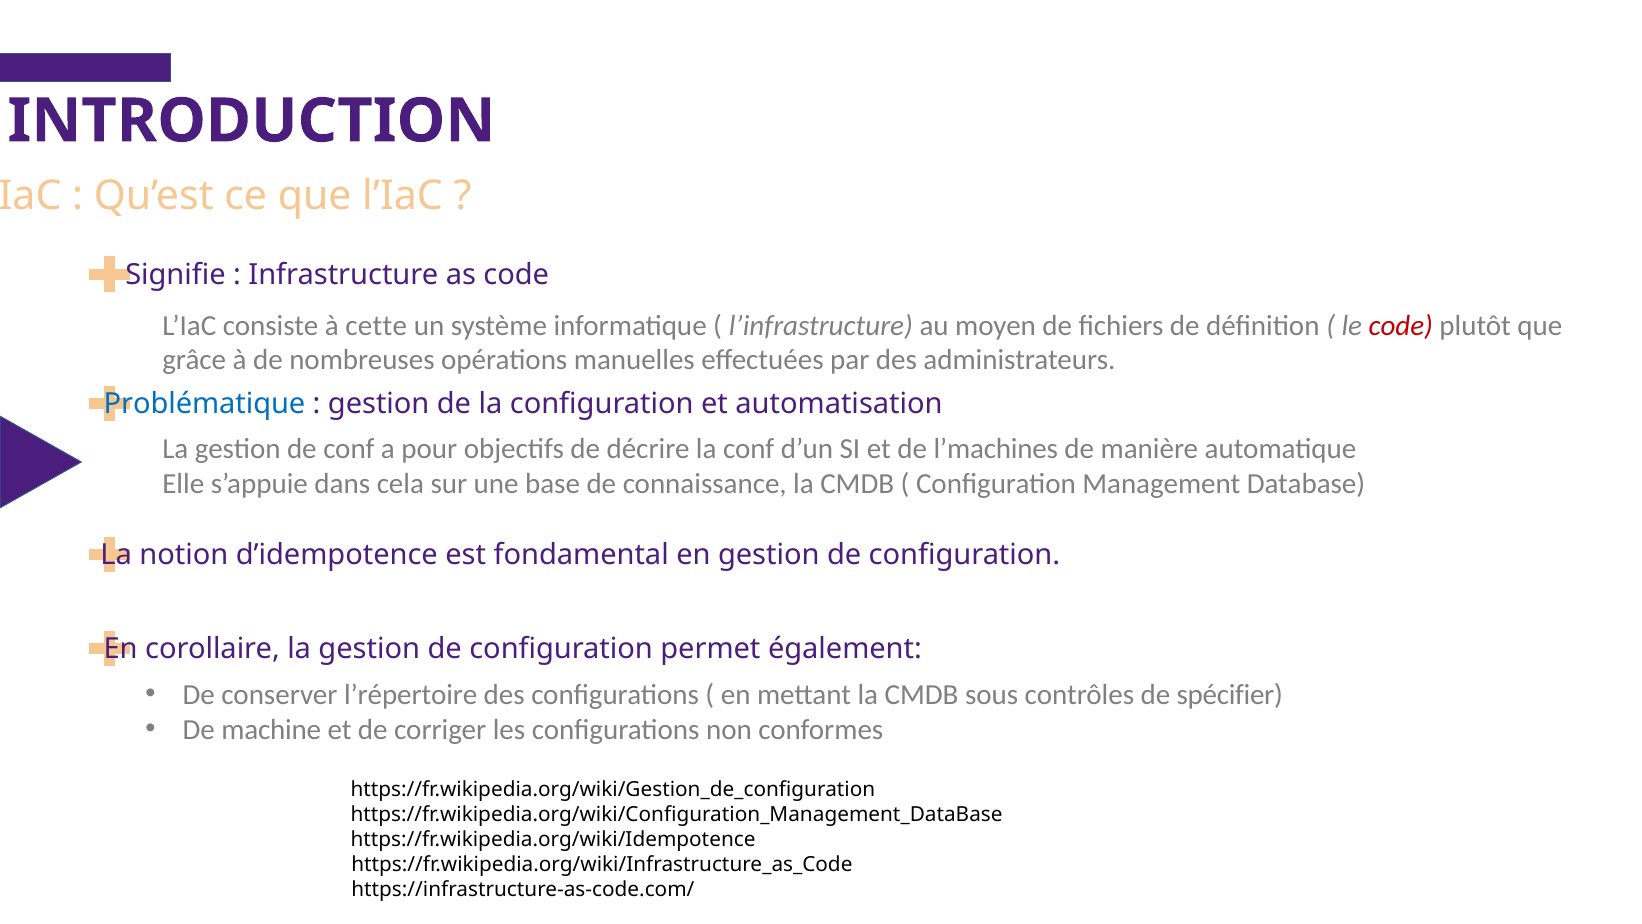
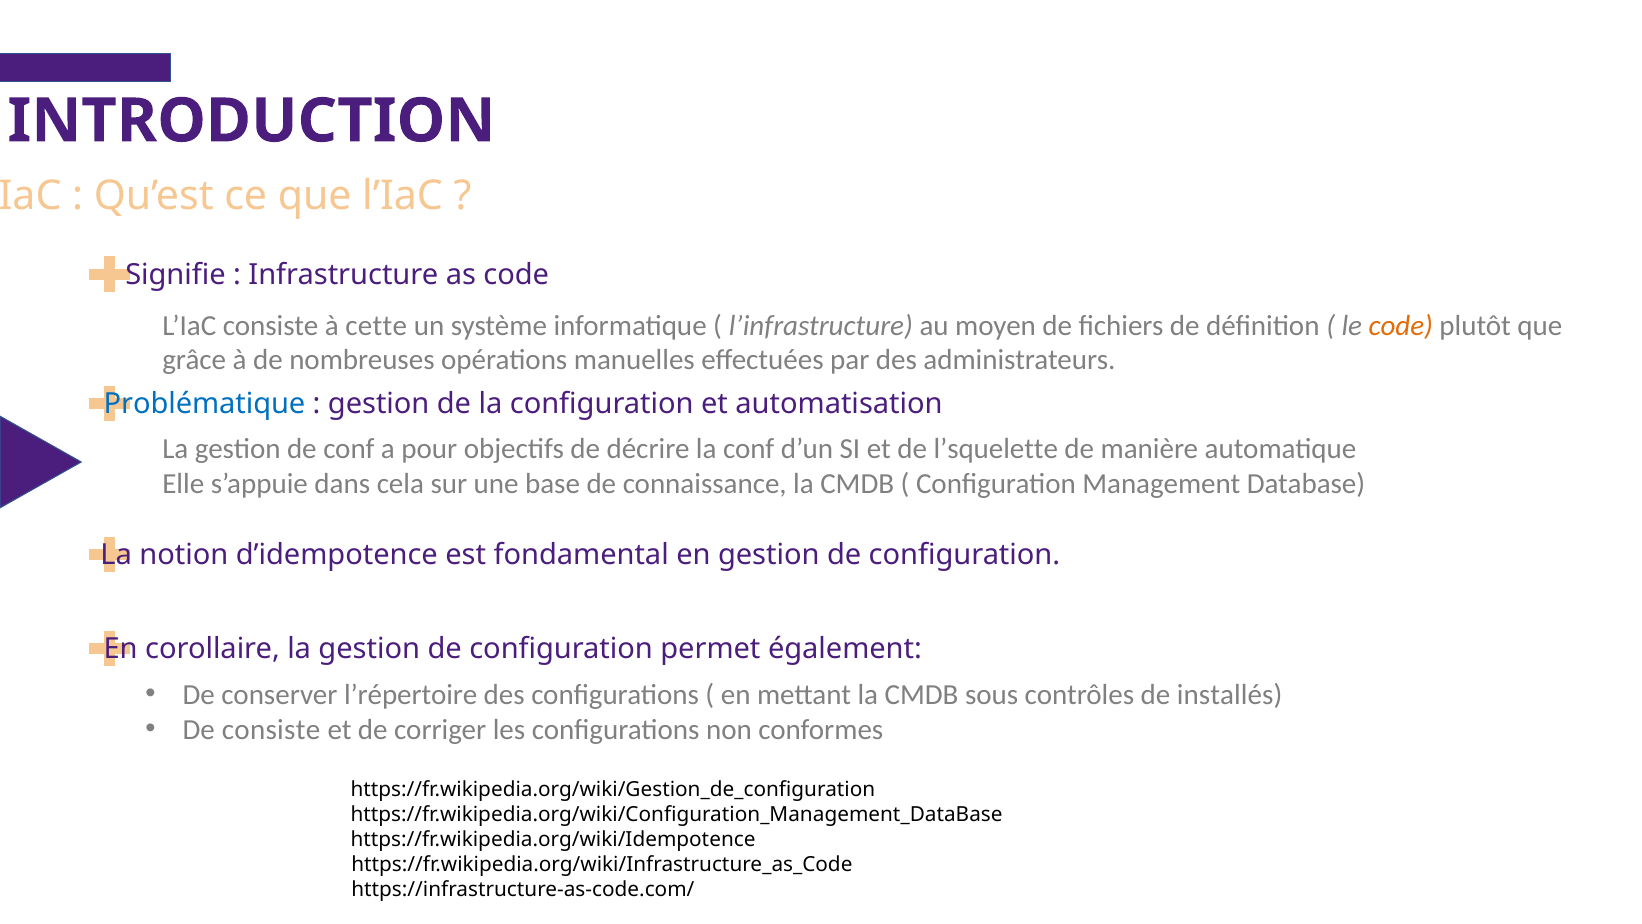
code at (1401, 326) colour: red -> orange
l’machines: l’machines -> l’squelette
spécifier: spécifier -> installés
De machine: machine -> consiste
